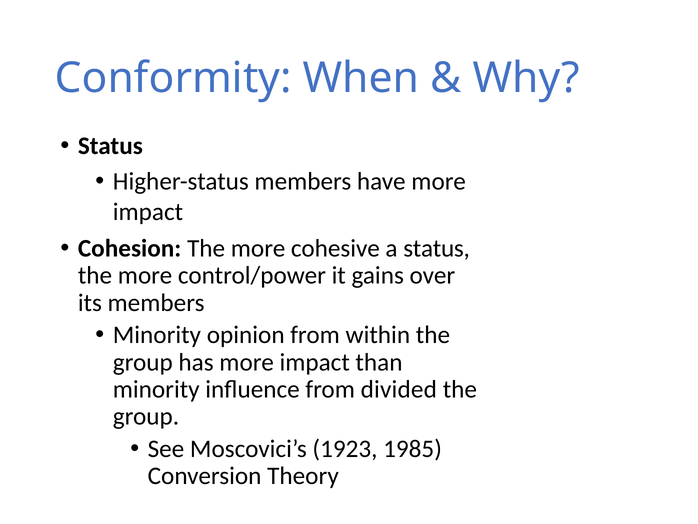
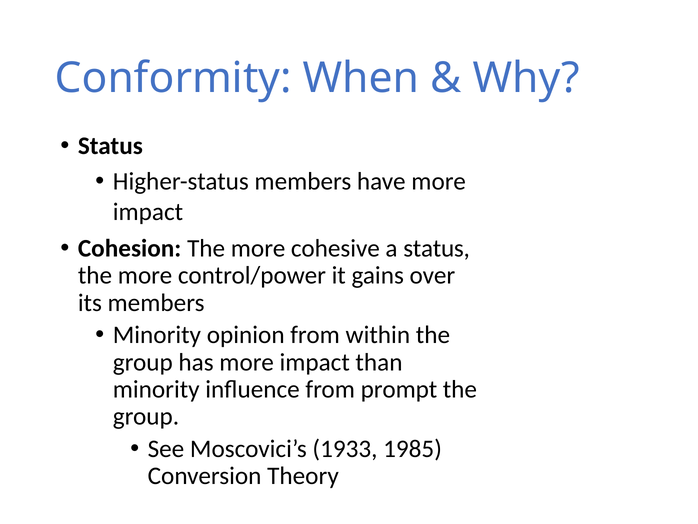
divided: divided -> prompt
1923: 1923 -> 1933
